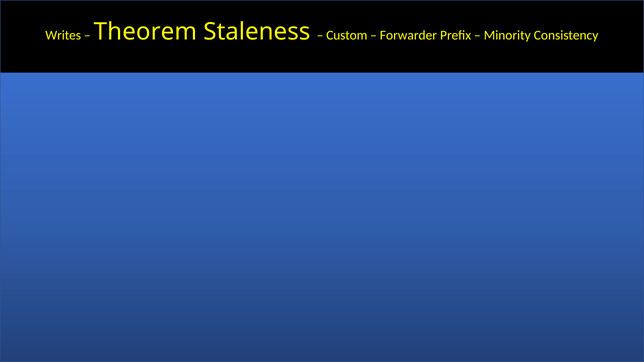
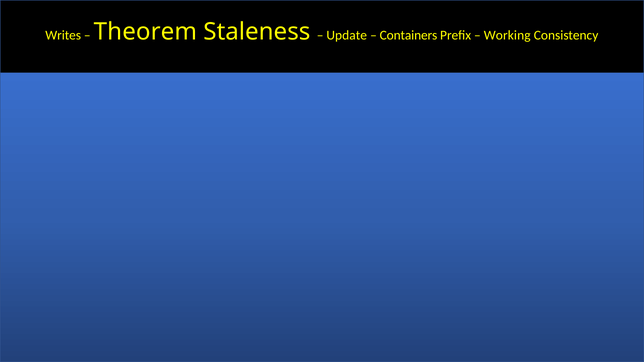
Custom: Custom -> Update
Forwarder: Forwarder -> Containers
Minority: Minority -> Working
